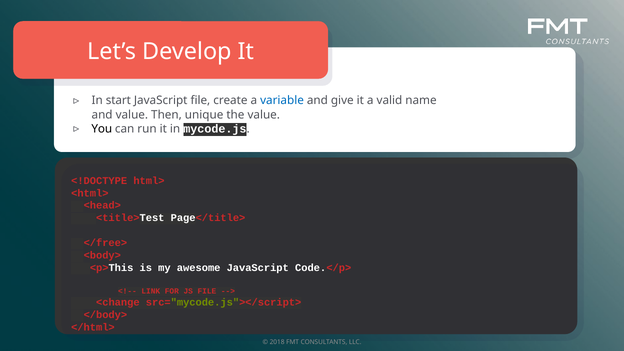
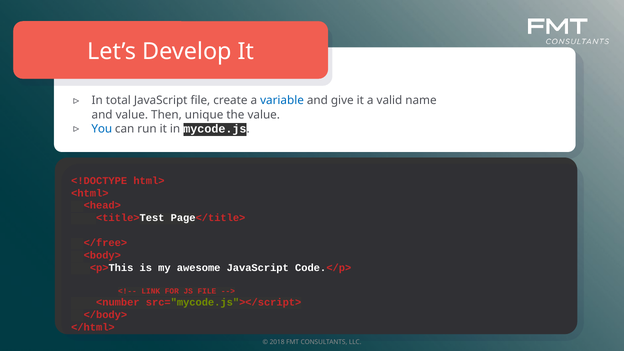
start: start -> total
You colour: black -> blue
<change: <change -> <number
